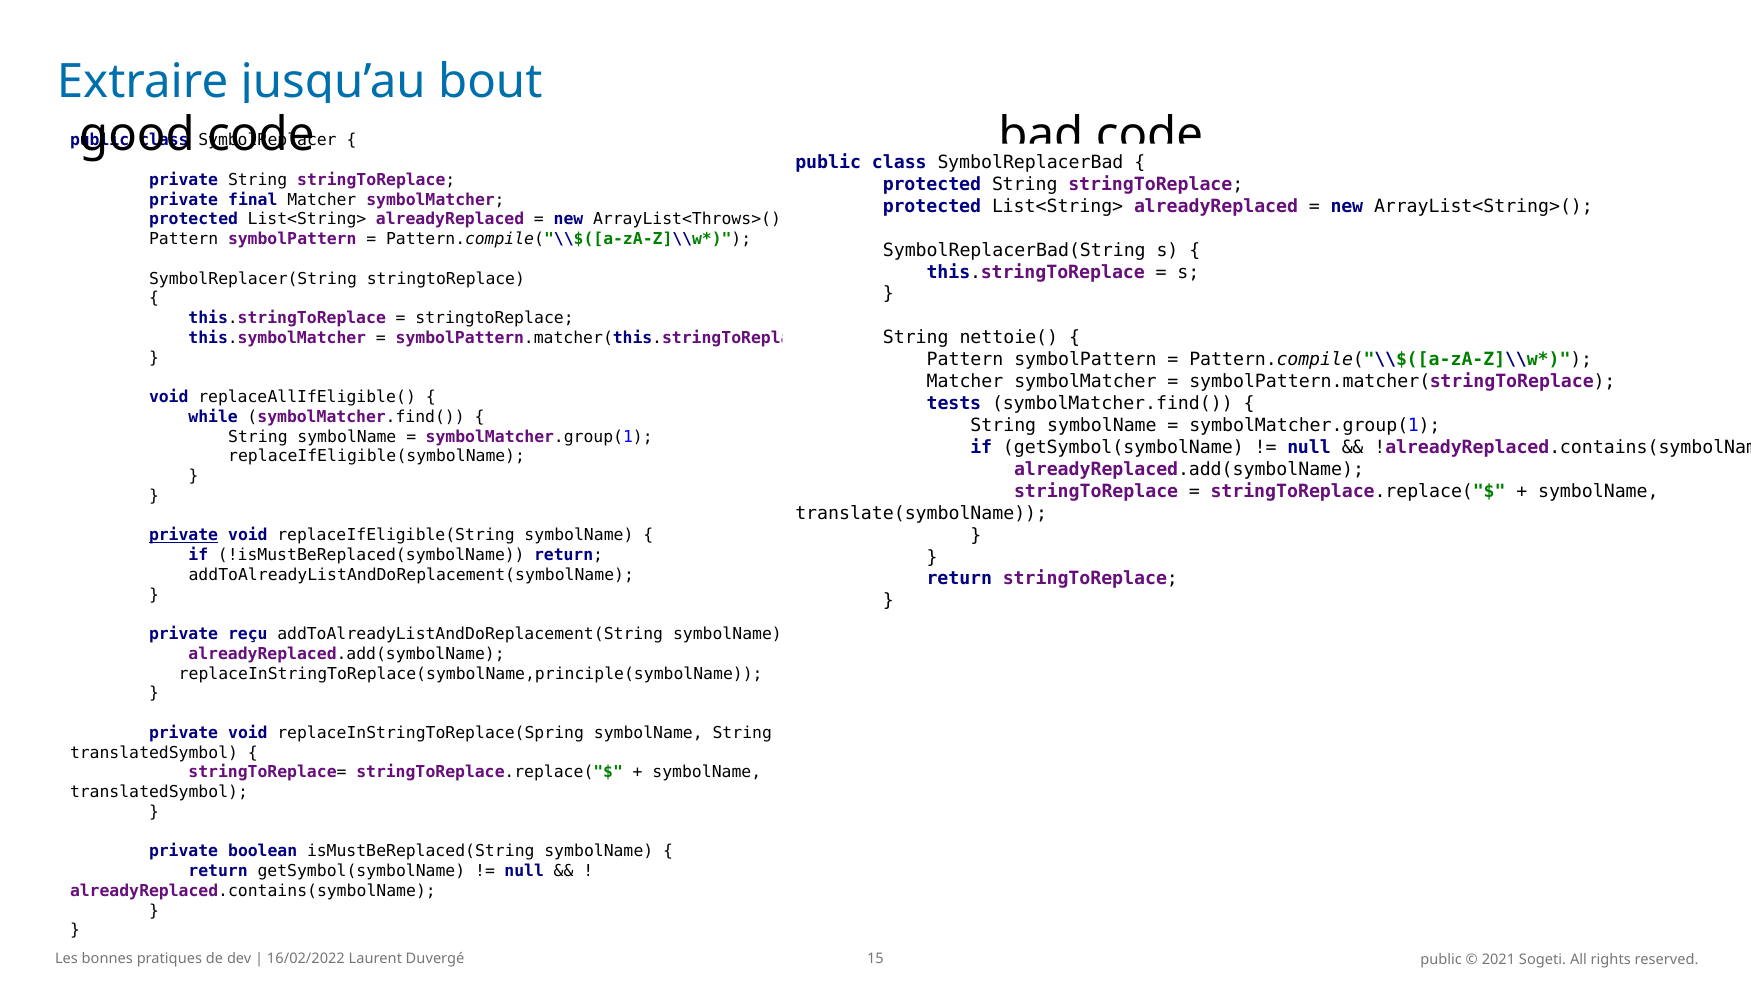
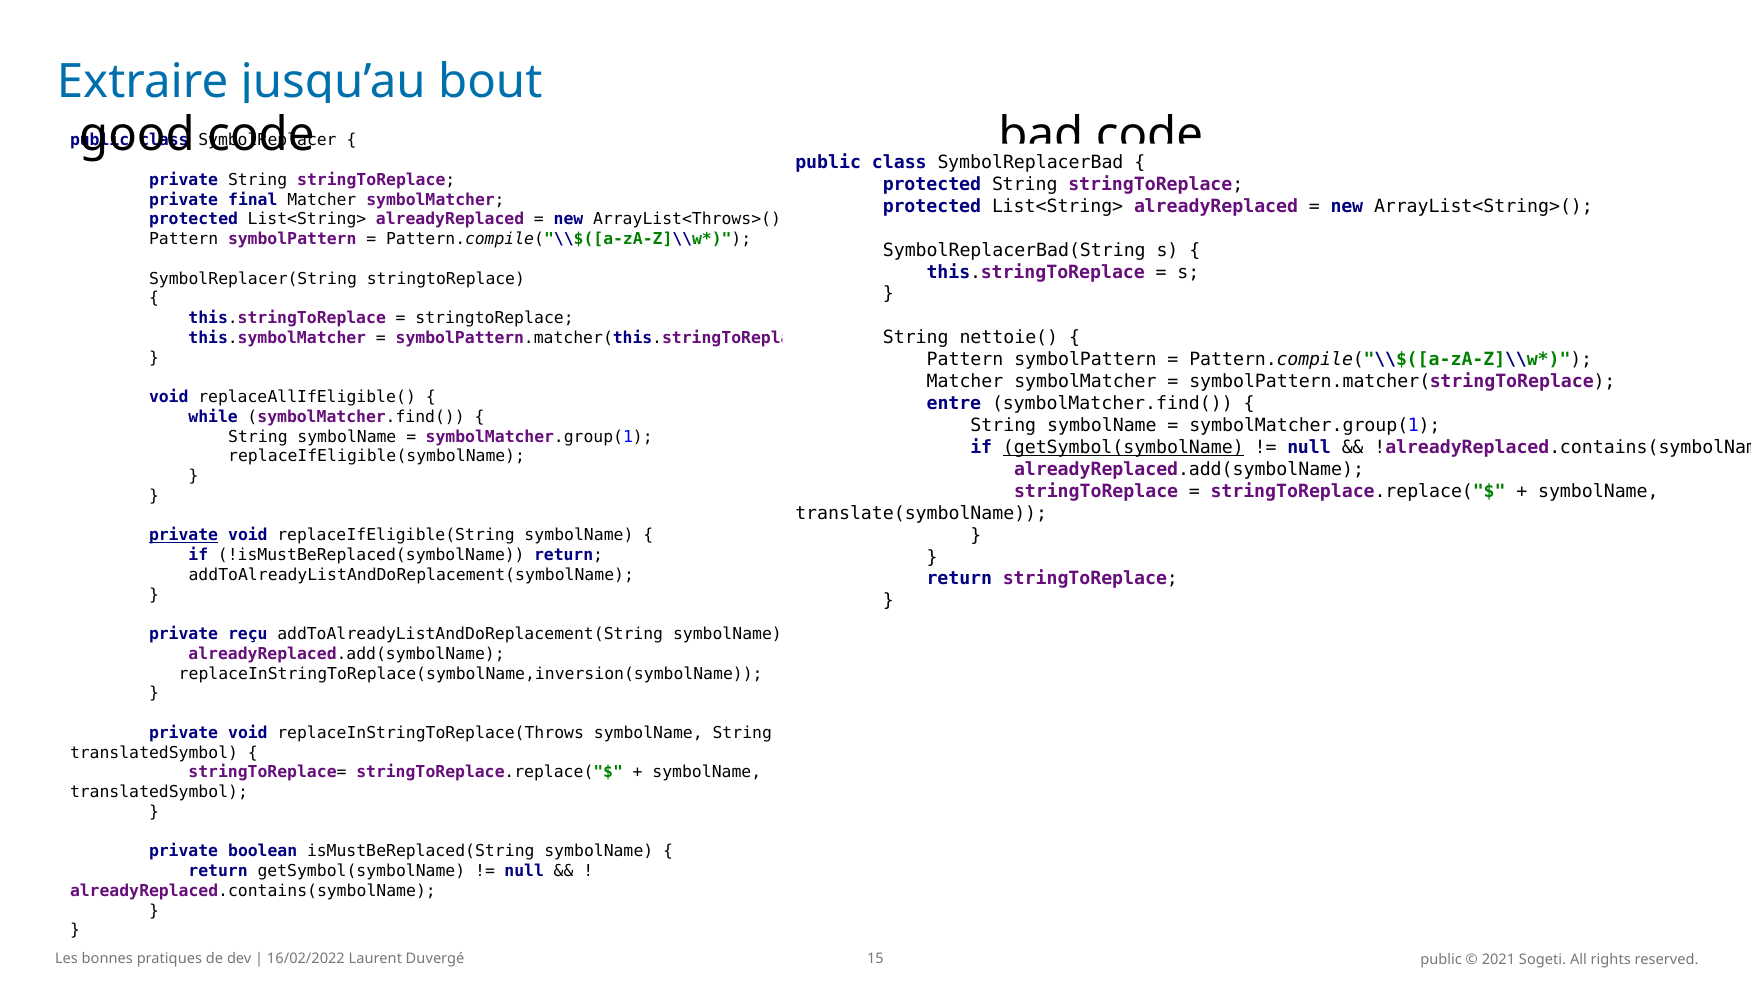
tests: tests -> entre
getSymbol(symbolName at (1123, 447) underline: none -> present
replaceInStringToReplace(symbolName,principle(symbolName: replaceInStringToReplace(symbolName,principle(symbolName -> replaceInStringToReplace(symbolName,inversion(symbolName
replaceInStringToReplace(Spring: replaceInStringToReplace(Spring -> replaceInStringToReplace(Throws
